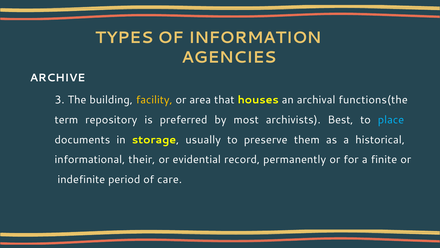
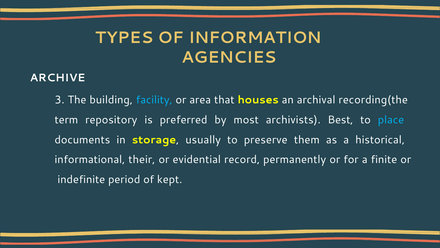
facility colour: yellow -> light blue
functions(the: functions(the -> recording(the
care: care -> kept
